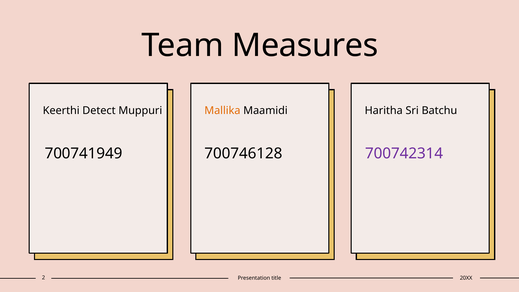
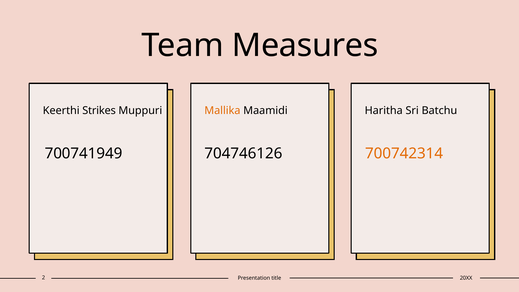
Detect: Detect -> Strikes
700746128: 700746128 -> 704746126
700742314 colour: purple -> orange
